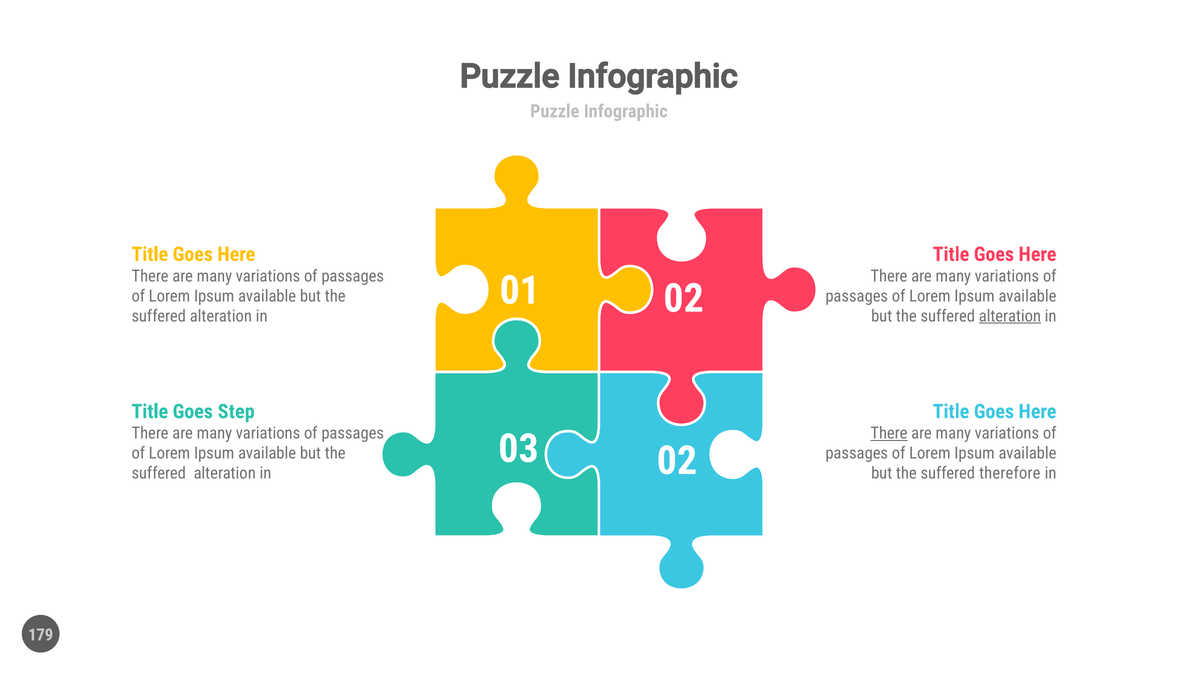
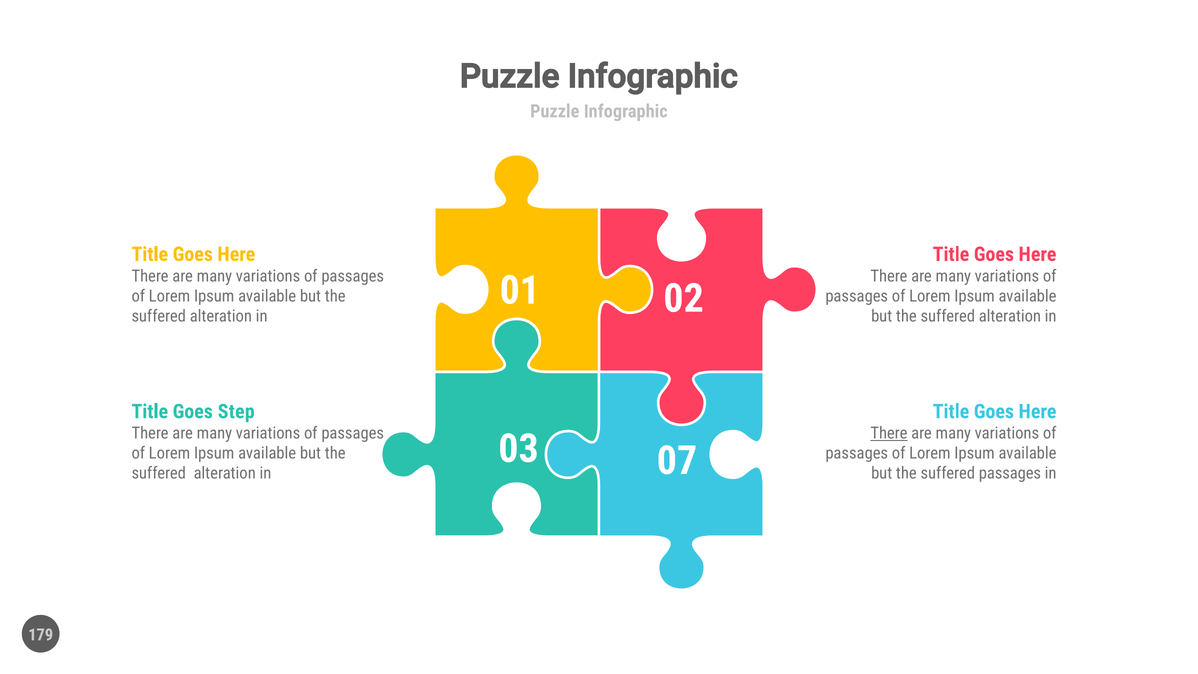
alteration at (1010, 316) underline: present -> none
03 02: 02 -> 07
suffered therefore: therefore -> passages
